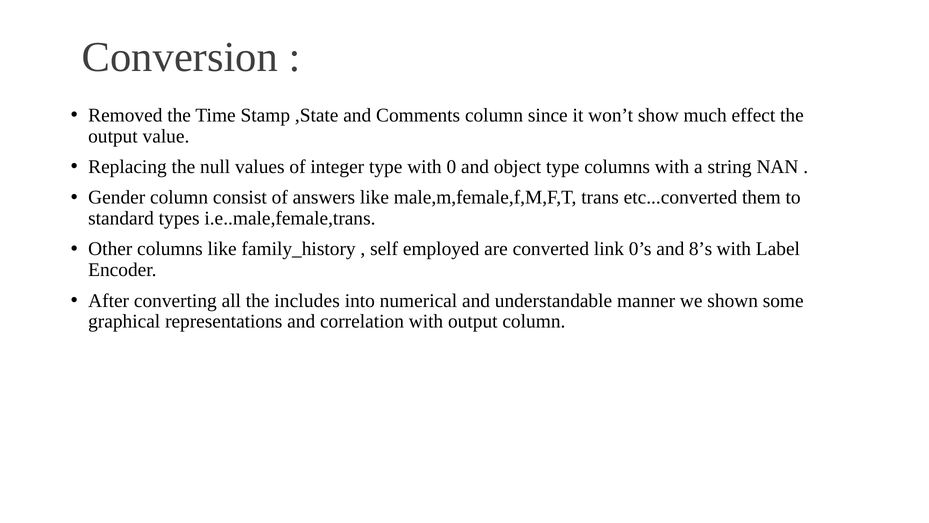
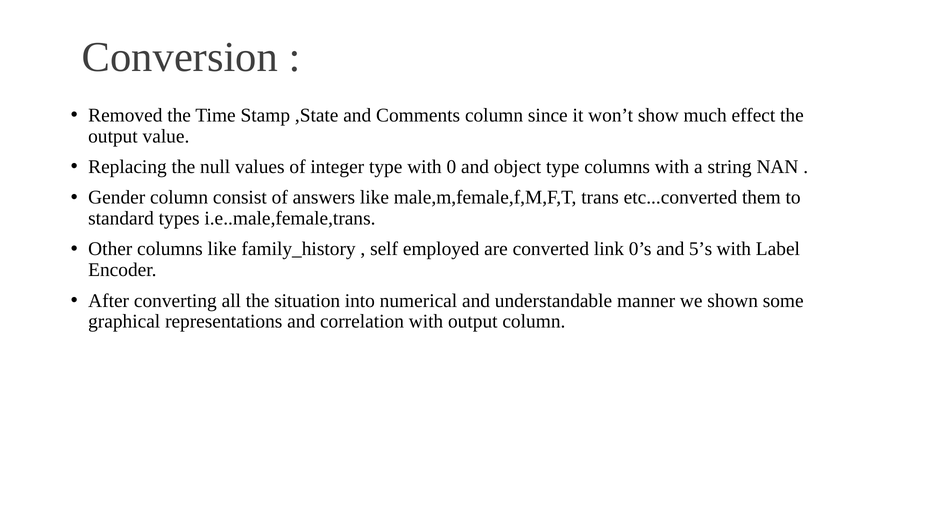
8’s: 8’s -> 5’s
includes: includes -> situation
